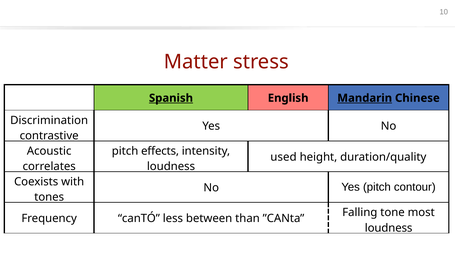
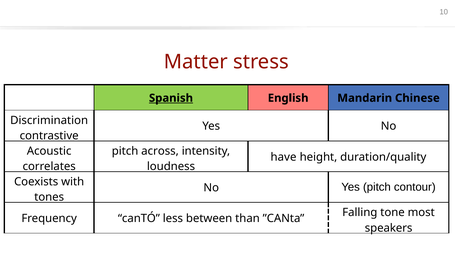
Mandarin underline: present -> none
effects: effects -> across
used: used -> have
loudness at (389, 228): loudness -> speakers
